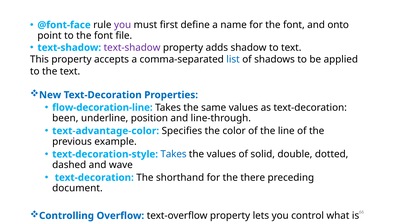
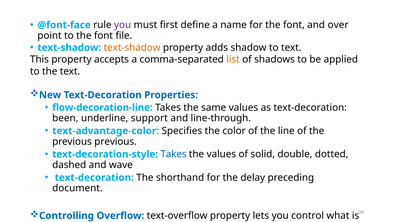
onto: onto -> over
text-shadow at (132, 48) colour: purple -> orange
list colour: blue -> orange
position: position -> support
previous example: example -> previous
there: there -> delay
